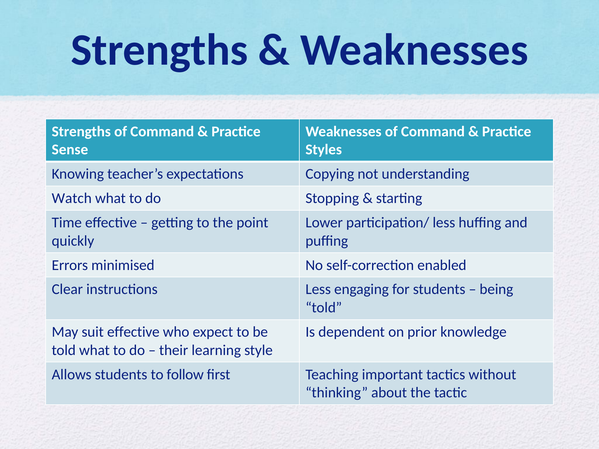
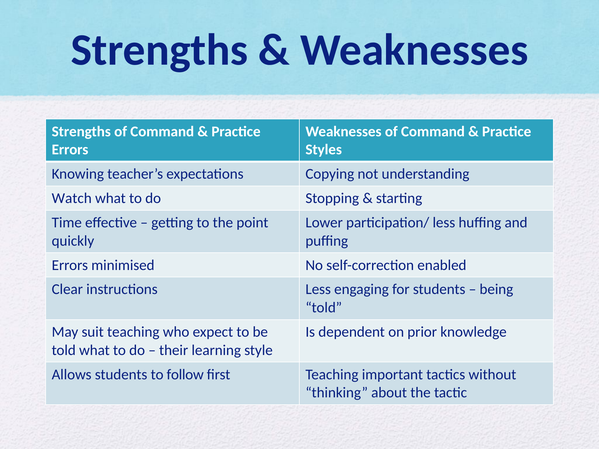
Sense at (70, 150): Sense -> Errors
suit effective: effective -> teaching
